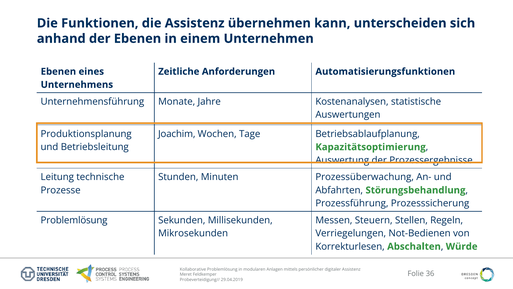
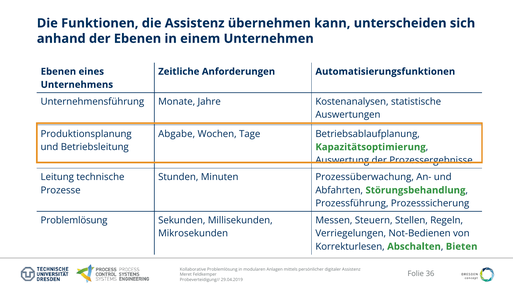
Joachim: Joachim -> Abgabe
Würde: Würde -> Bieten
